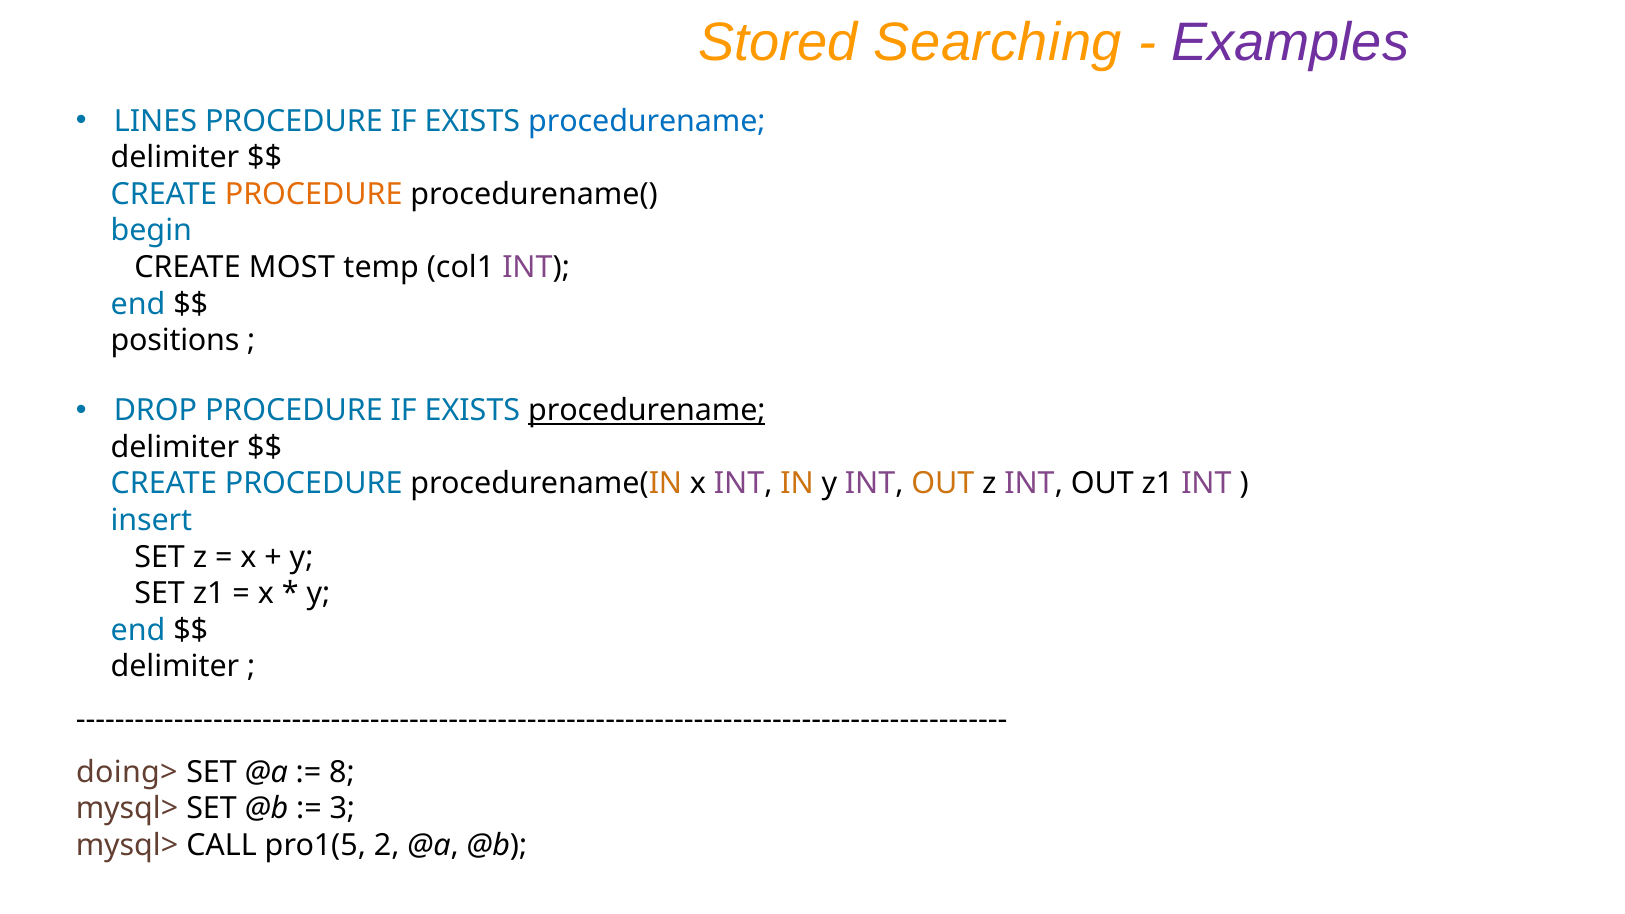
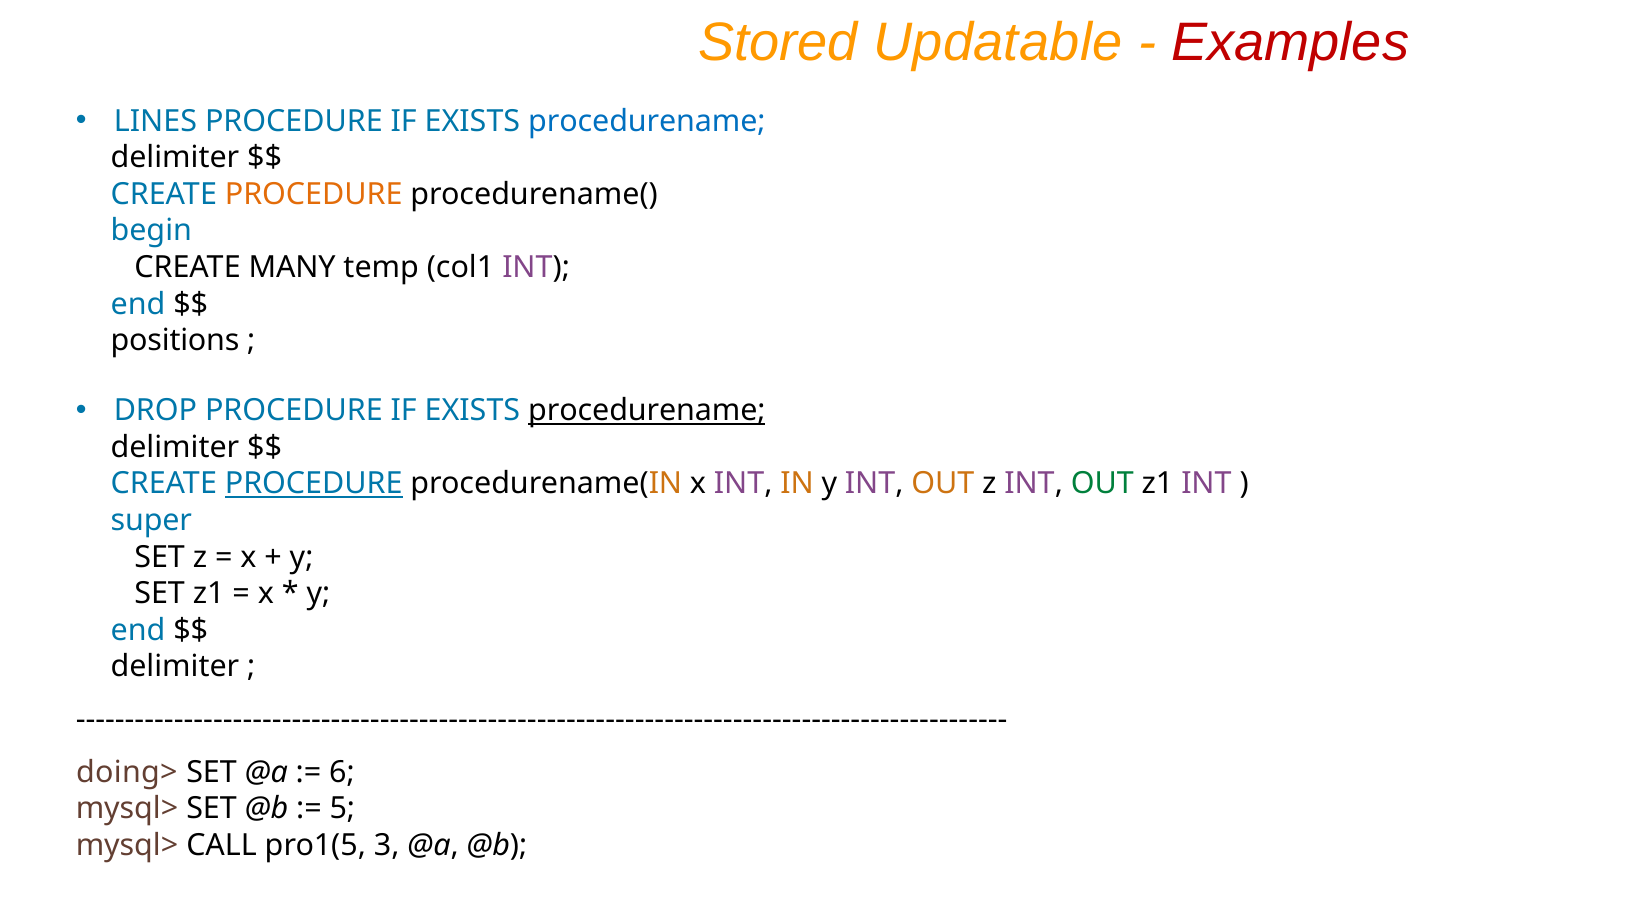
Searching: Searching -> Updatable
Examples colour: purple -> red
MOST: MOST -> MANY
PROCEDURE at (314, 484) underline: none -> present
OUT at (1102, 484) colour: black -> green
insert: insert -> super
8: 8 -> 6
3: 3 -> 5
2: 2 -> 3
